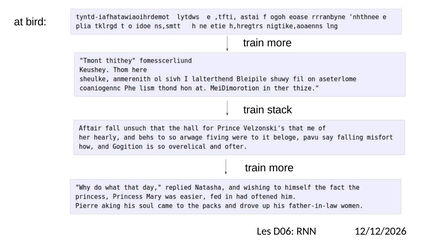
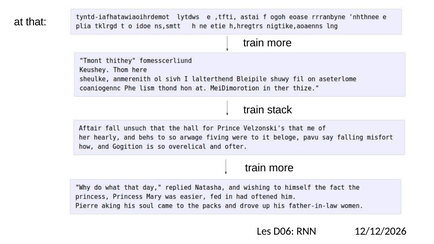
bird: bird -> that
